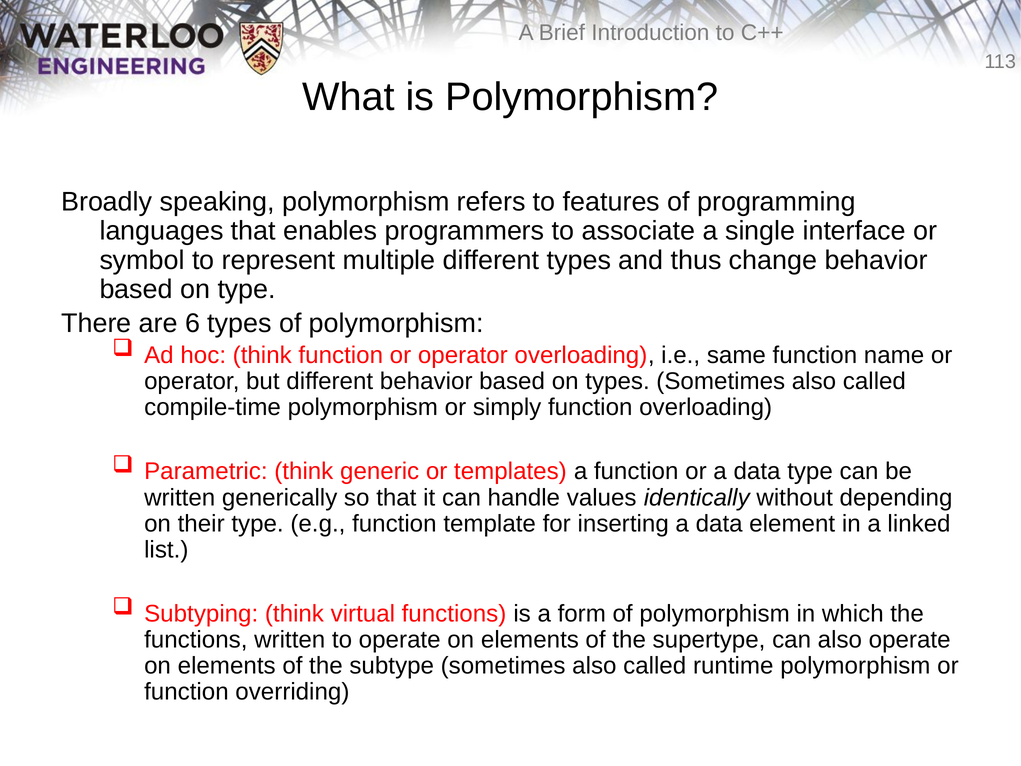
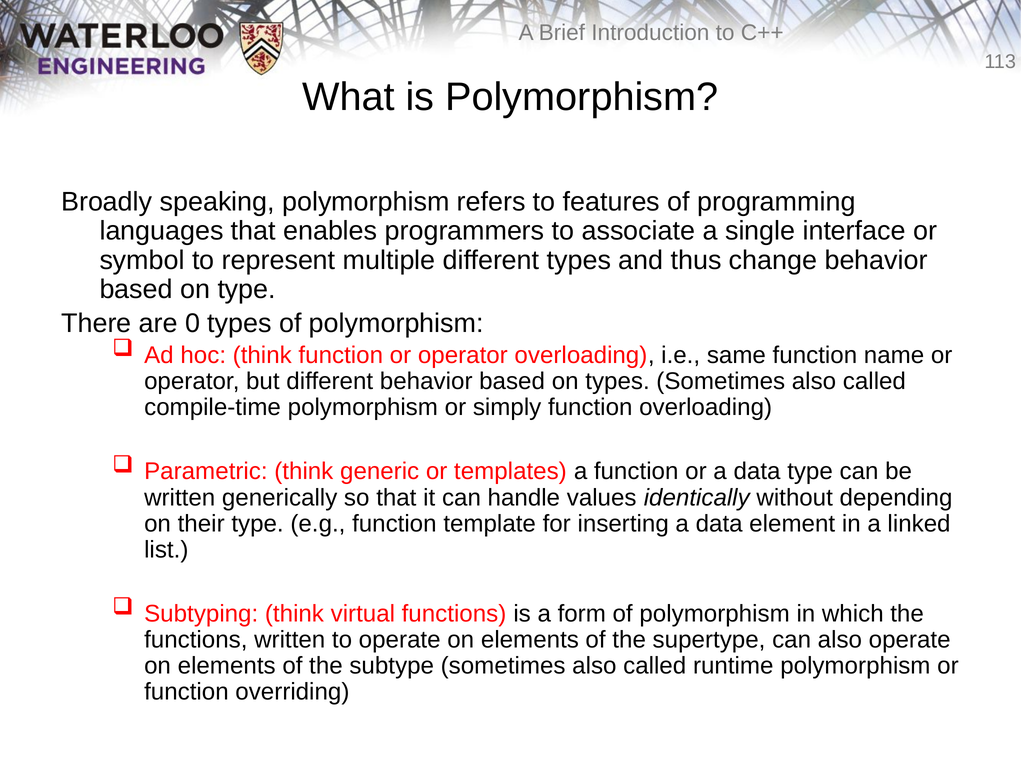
6: 6 -> 0
